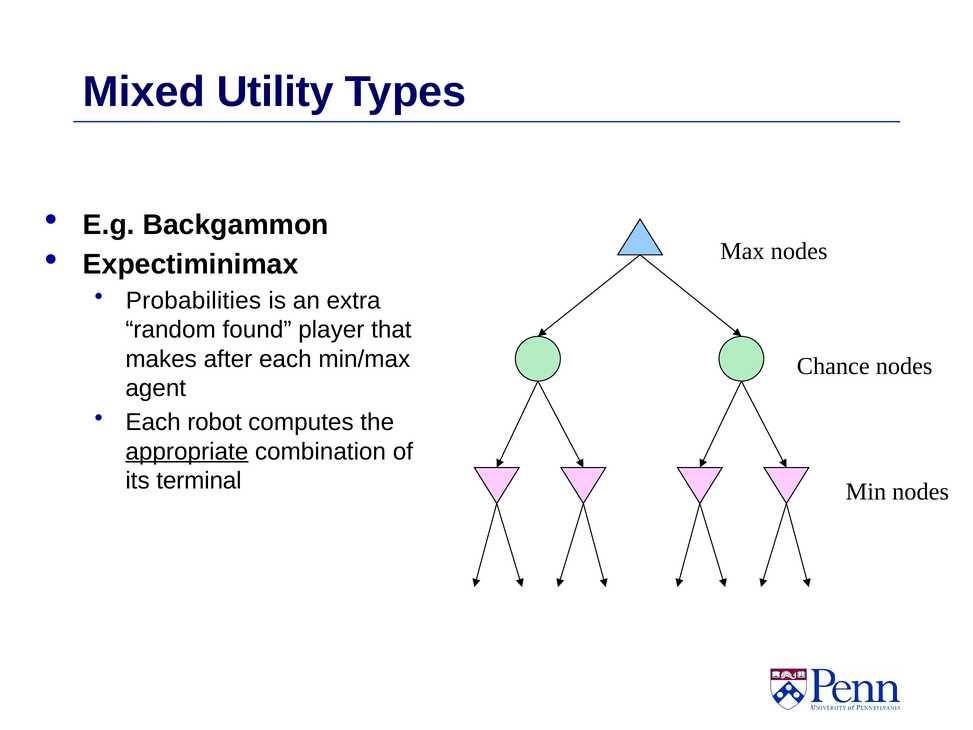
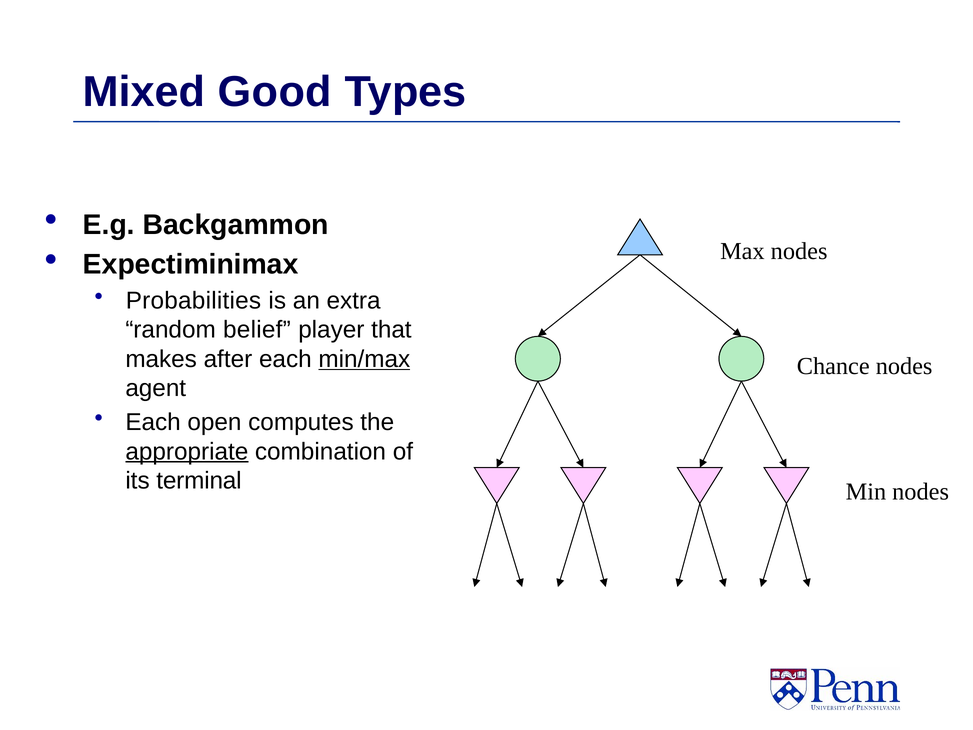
Utility: Utility -> Good
found: found -> belief
min/max underline: none -> present
robot: robot -> open
